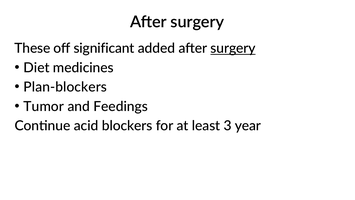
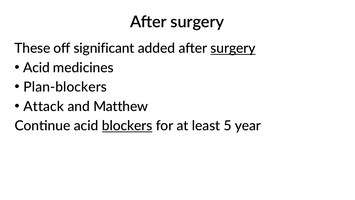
Diet at (37, 68): Diet -> Acid
Tumor: Tumor -> Attack
Feedings: Feedings -> Matthew
blockers underline: none -> present
3: 3 -> 5
